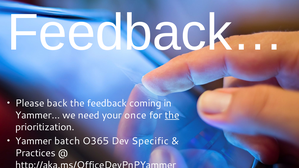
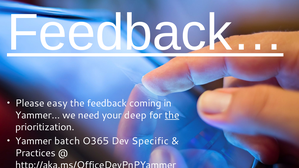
Feedback… underline: none -> present
back: back -> easy
once: once -> deep
